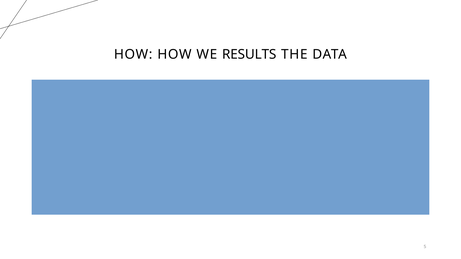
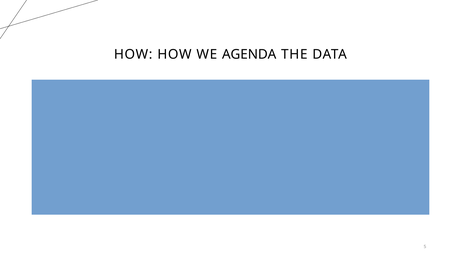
RESULTS: RESULTS -> AGENDA
